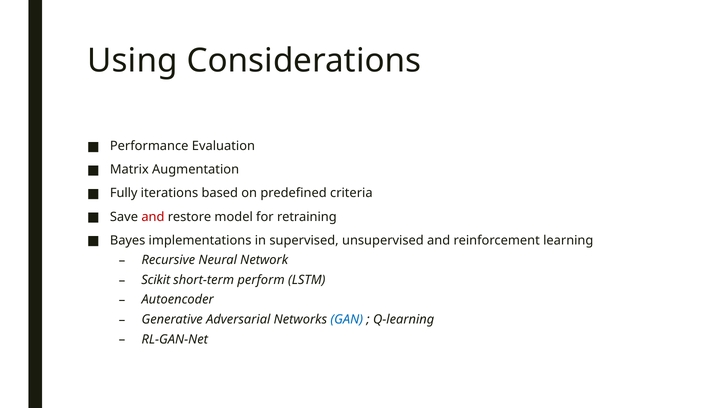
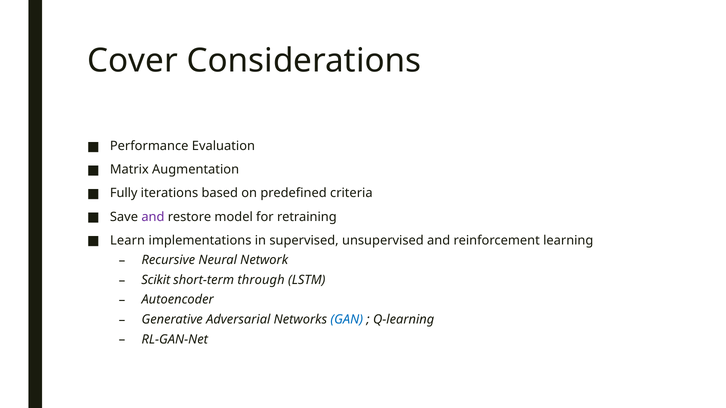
Using: Using -> Cover
and at (153, 217) colour: red -> purple
Bayes: Bayes -> Learn
perform: perform -> through
